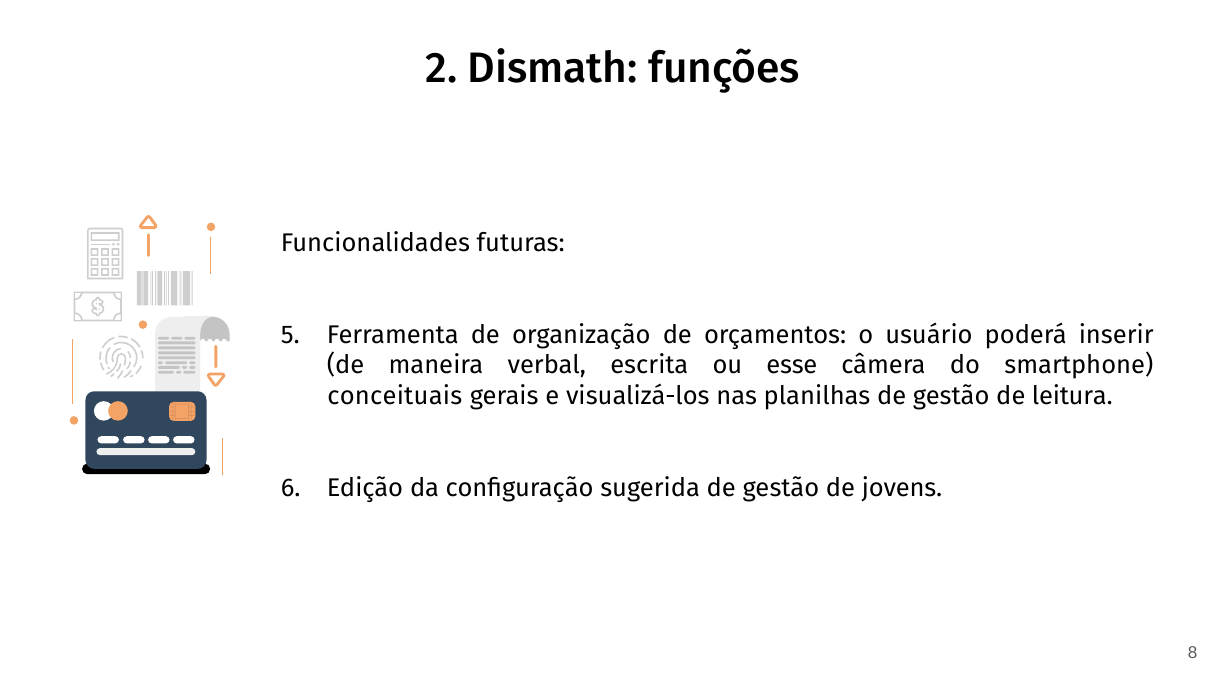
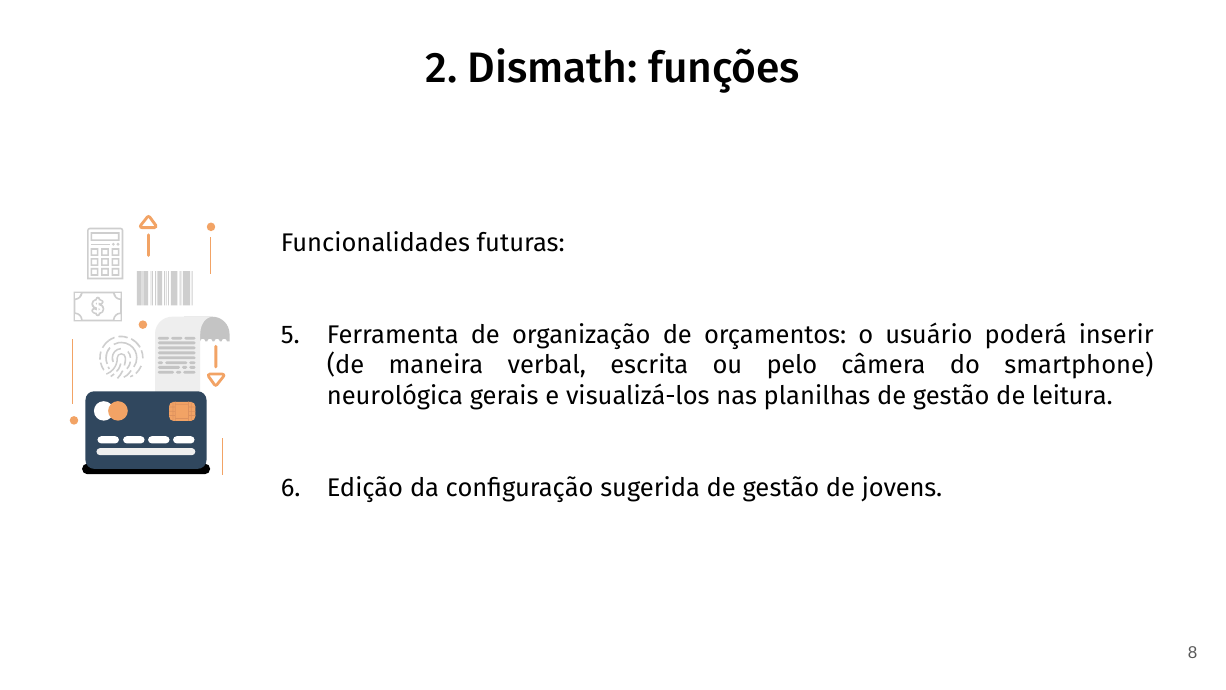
esse: esse -> pelo
conceituais: conceituais -> neurológica
